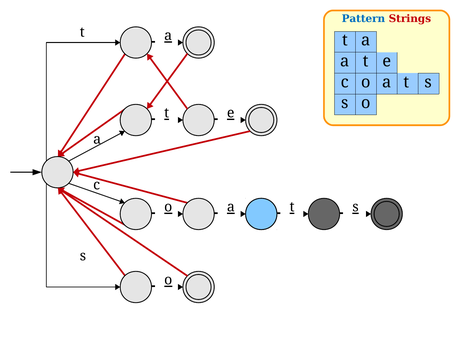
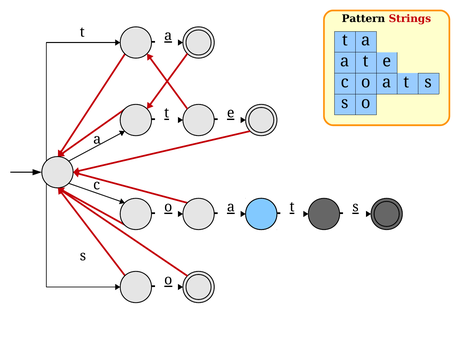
Pattern colour: blue -> black
